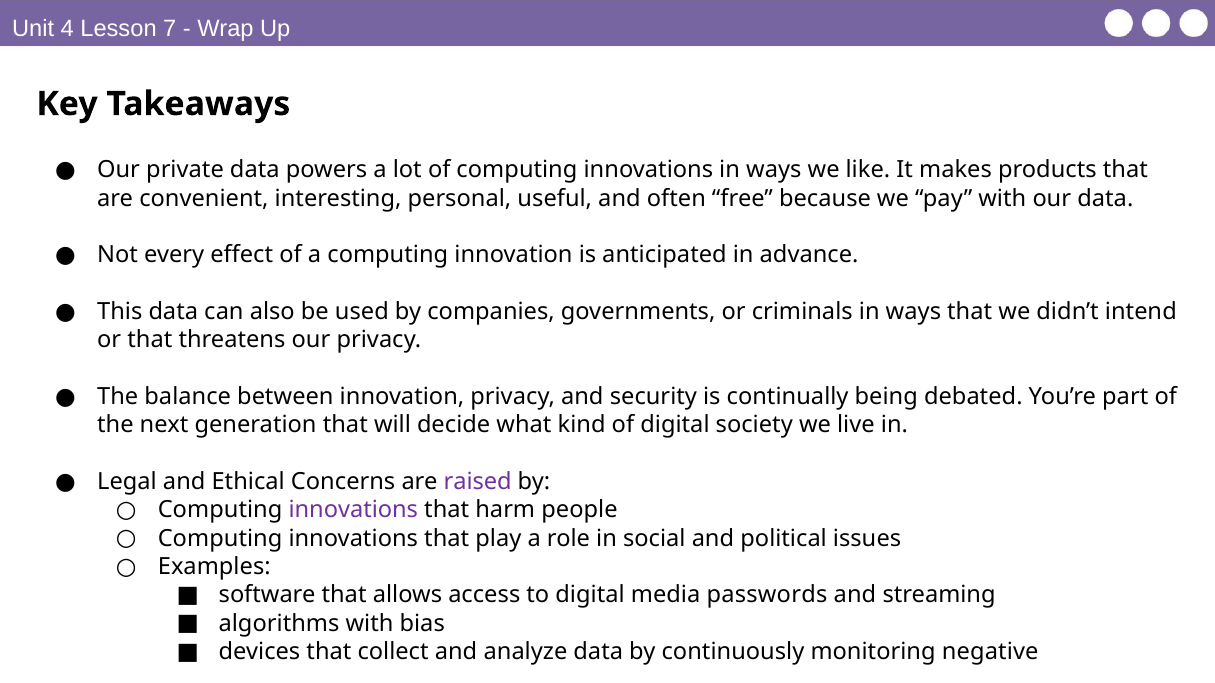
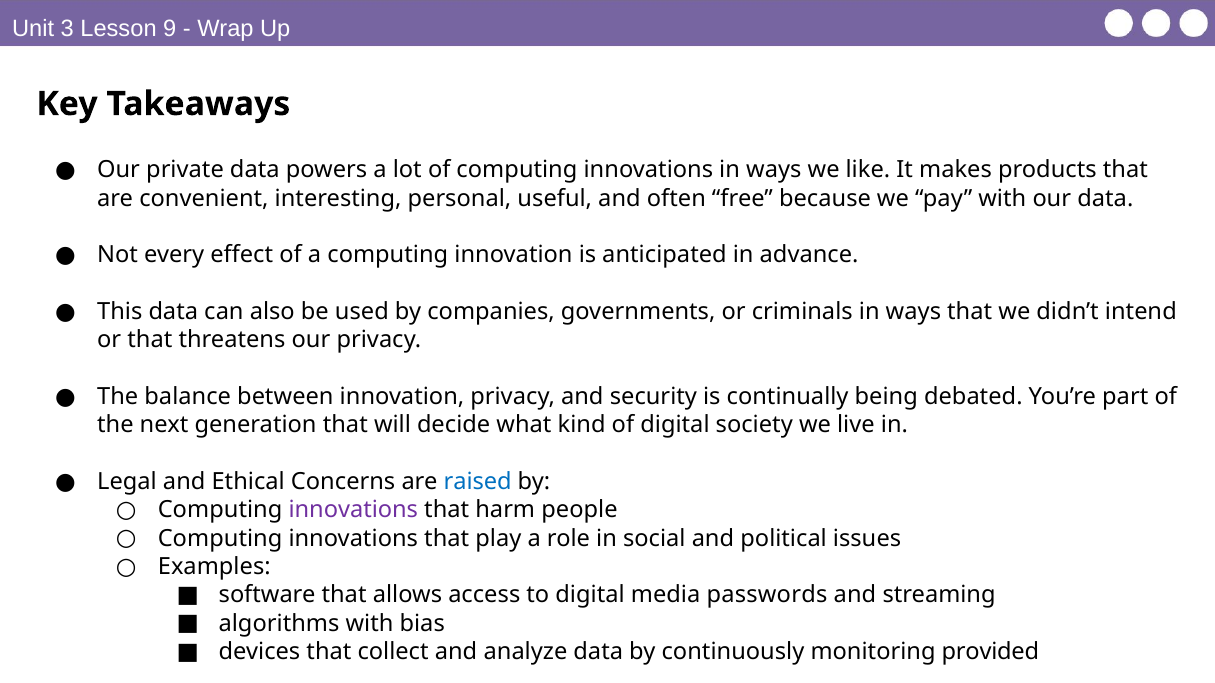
4: 4 -> 3
7: 7 -> 9
raised colour: purple -> blue
negative: negative -> provided
